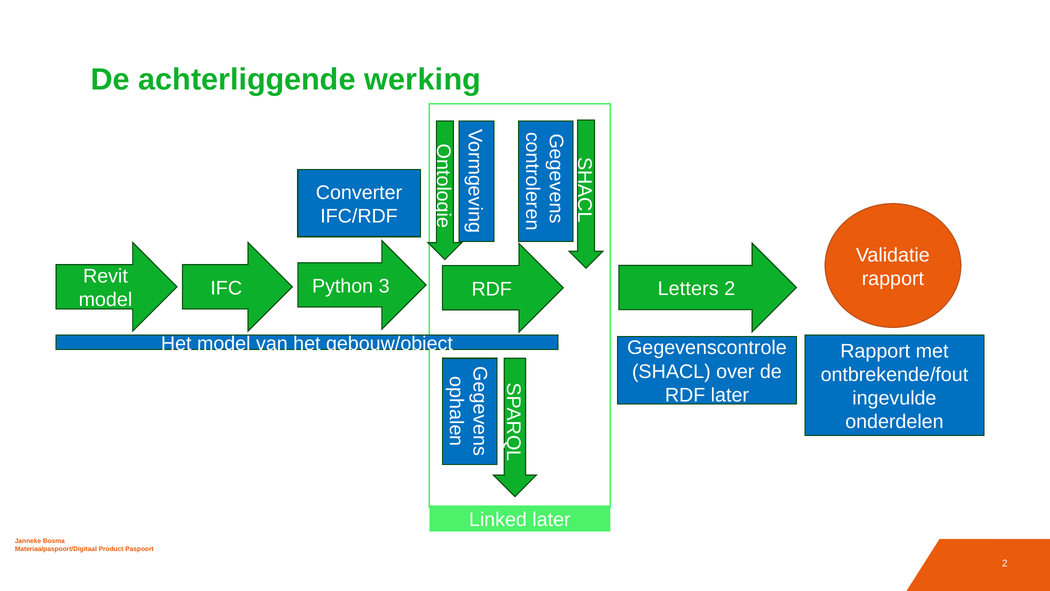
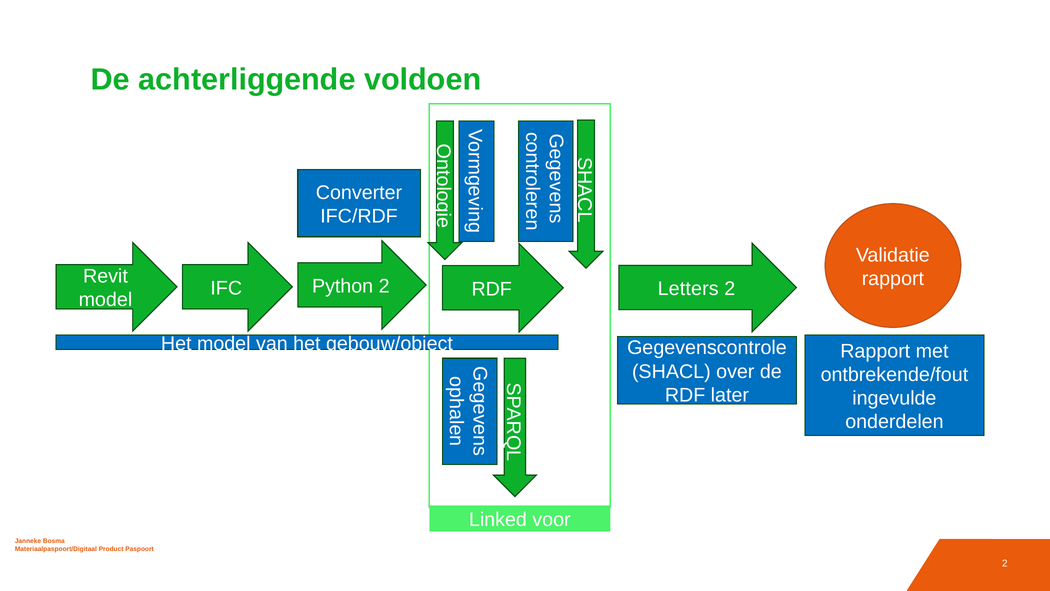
werking: werking -> voldoen
Python 3: 3 -> 2
Linked later: later -> voor
